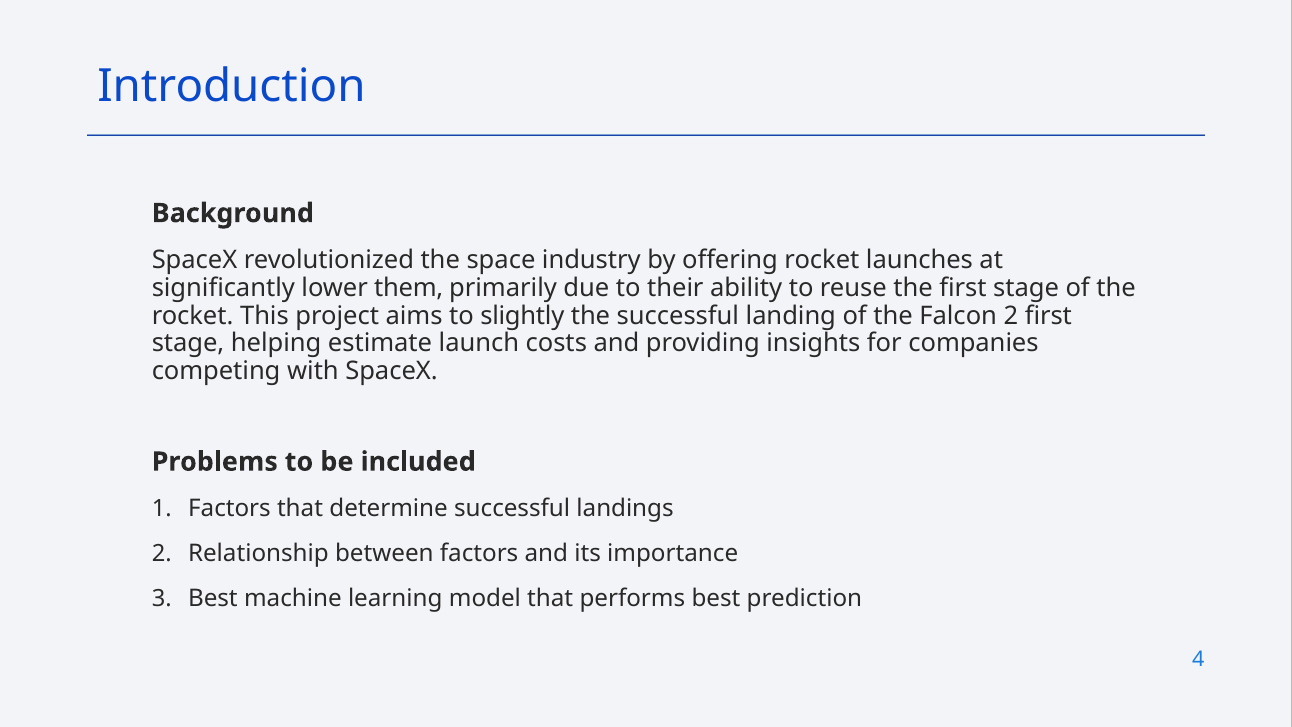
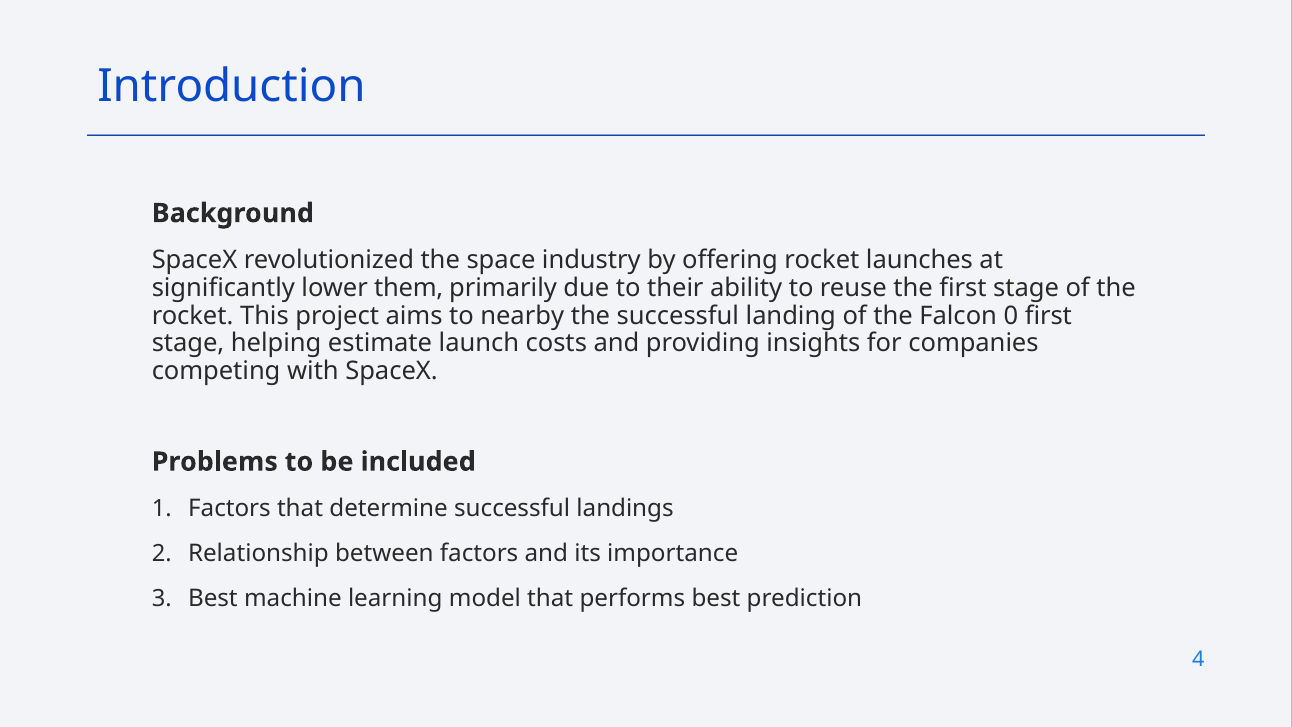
slightly: slightly -> nearby
Falcon 2: 2 -> 0
